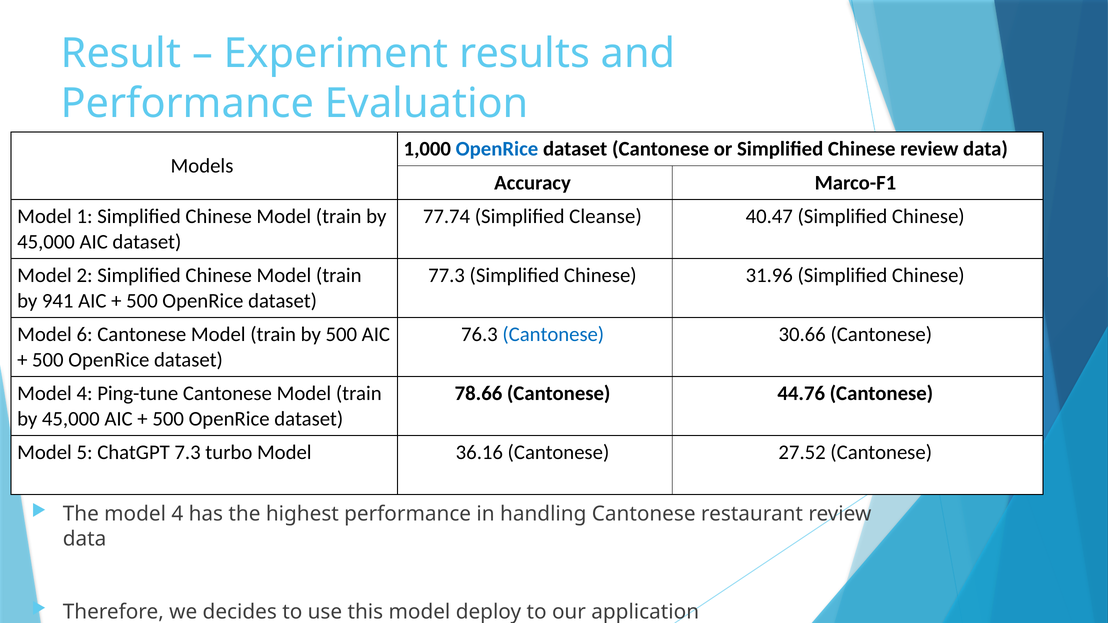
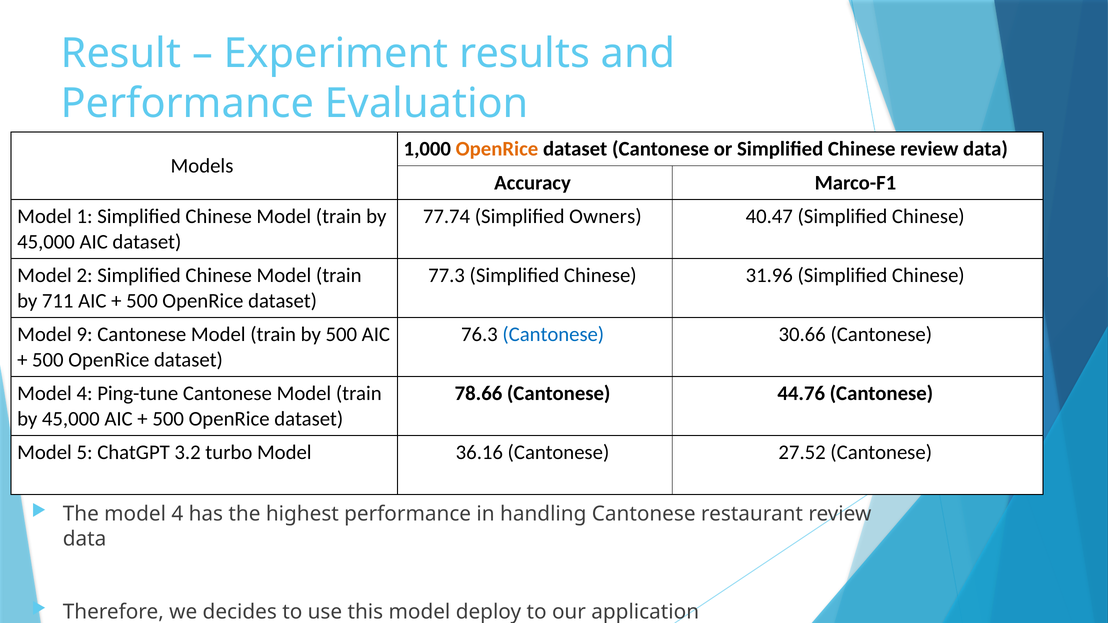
OpenRice at (497, 149) colour: blue -> orange
Cleanse: Cleanse -> Owners
941: 941 -> 711
6: 6 -> 9
7.3: 7.3 -> 3.2
